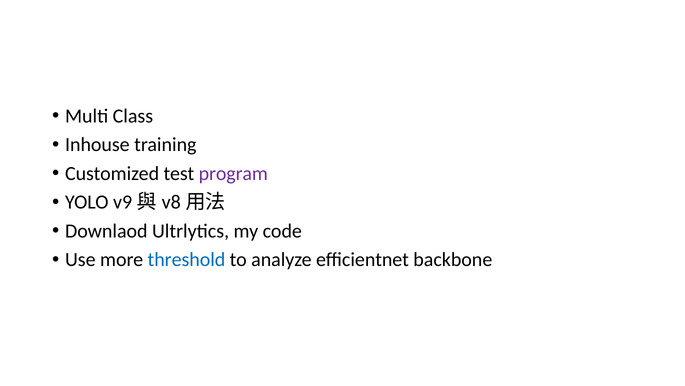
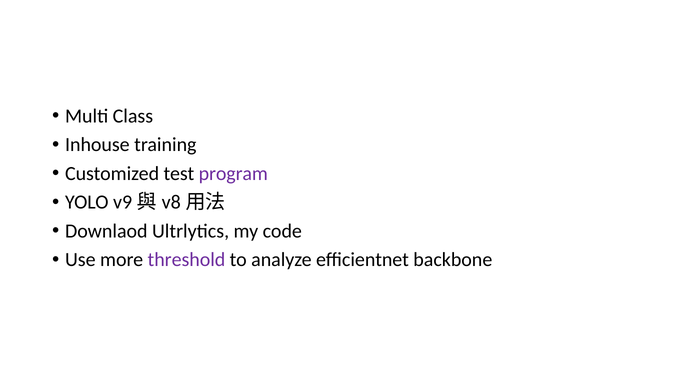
threshold colour: blue -> purple
